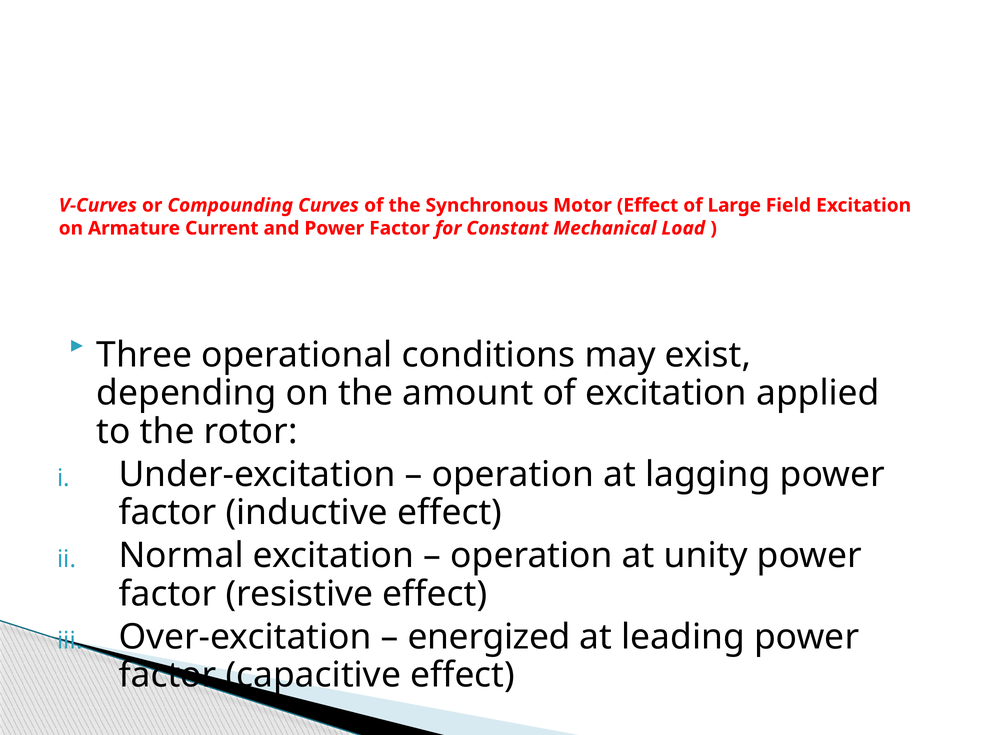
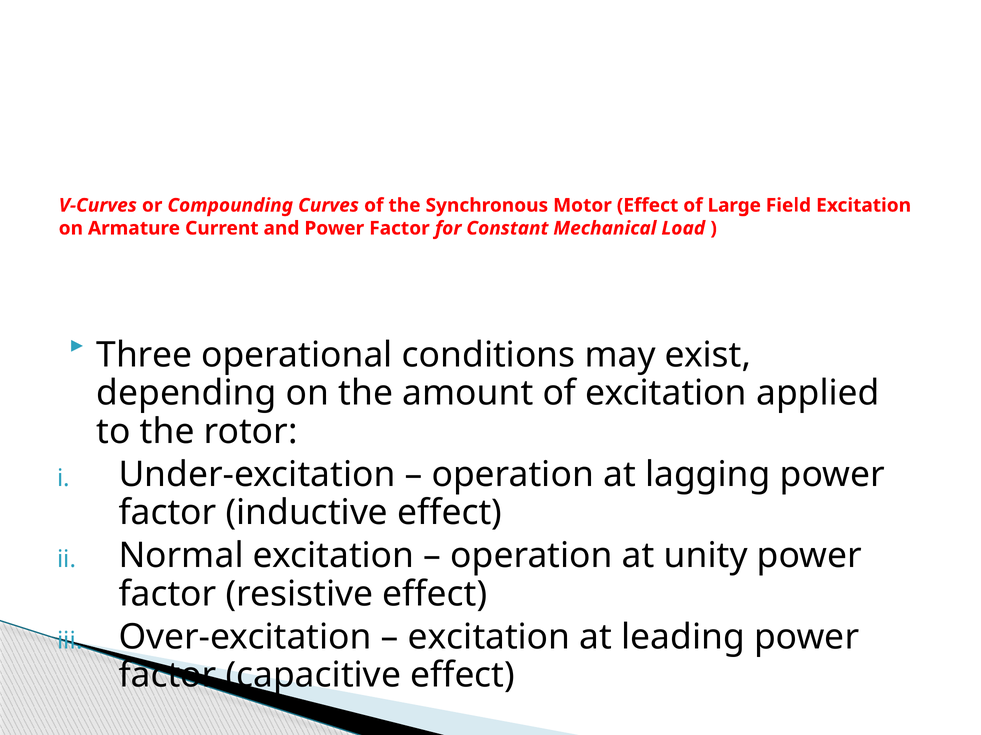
energized at (489, 638): energized -> excitation
